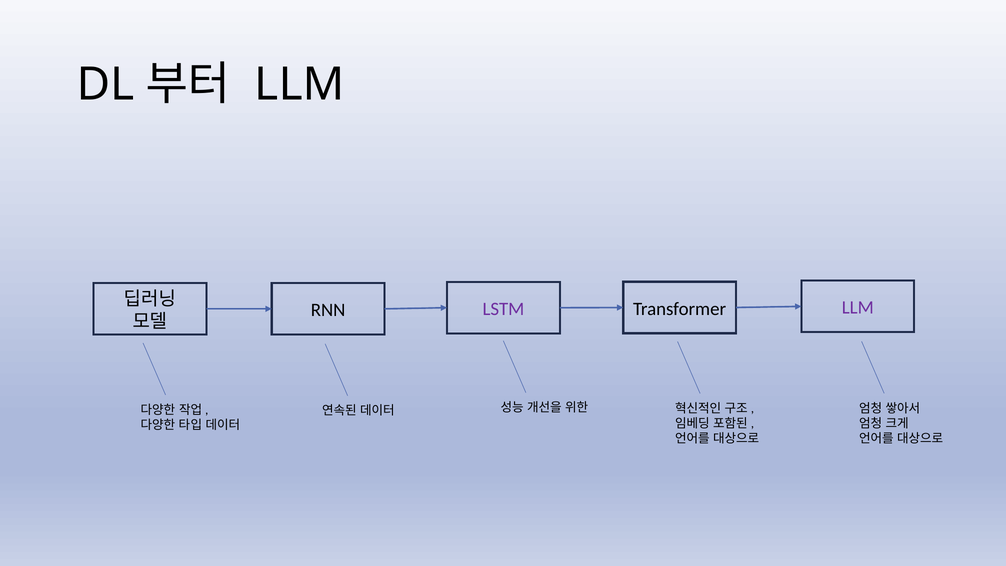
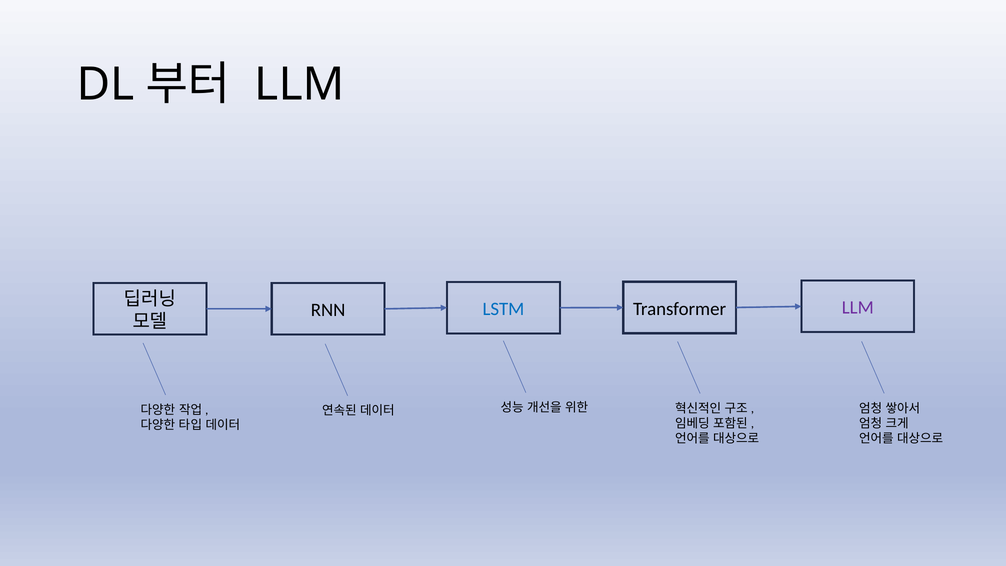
LSTM colour: purple -> blue
